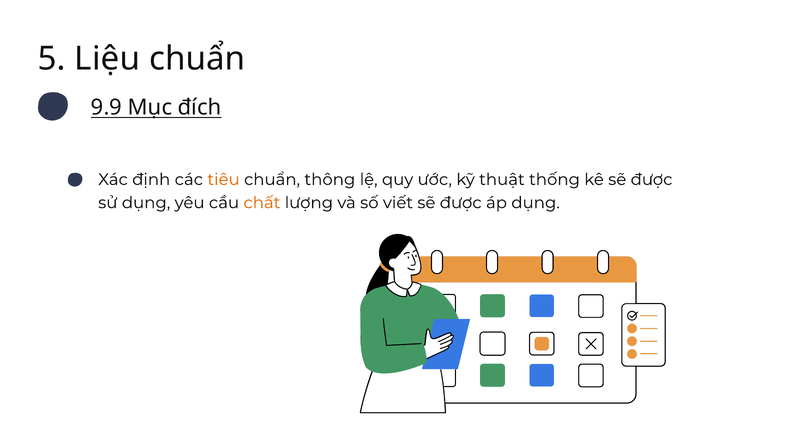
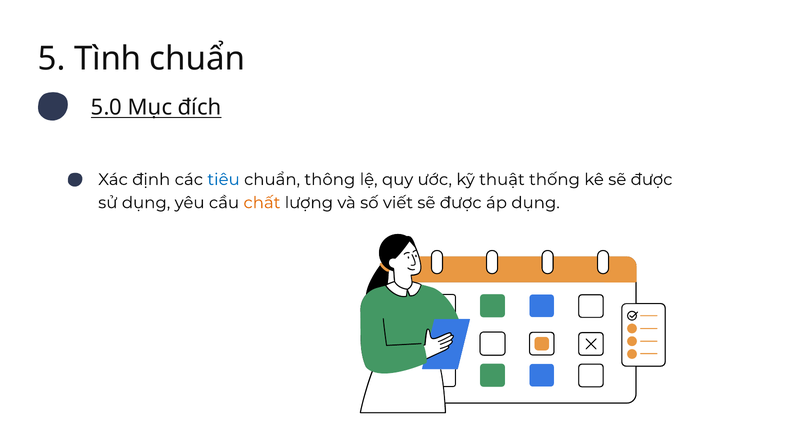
Liệu: Liệu -> Tình
9.9: 9.9 -> 5.0
tiêu colour: orange -> blue
